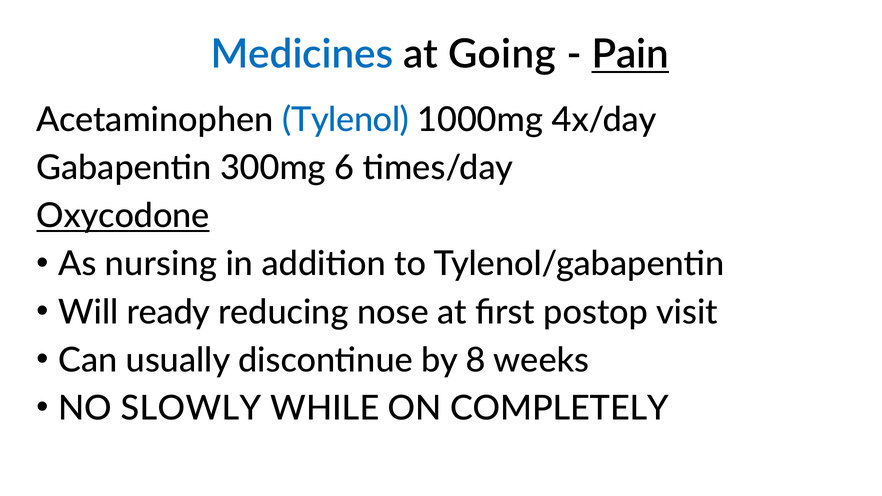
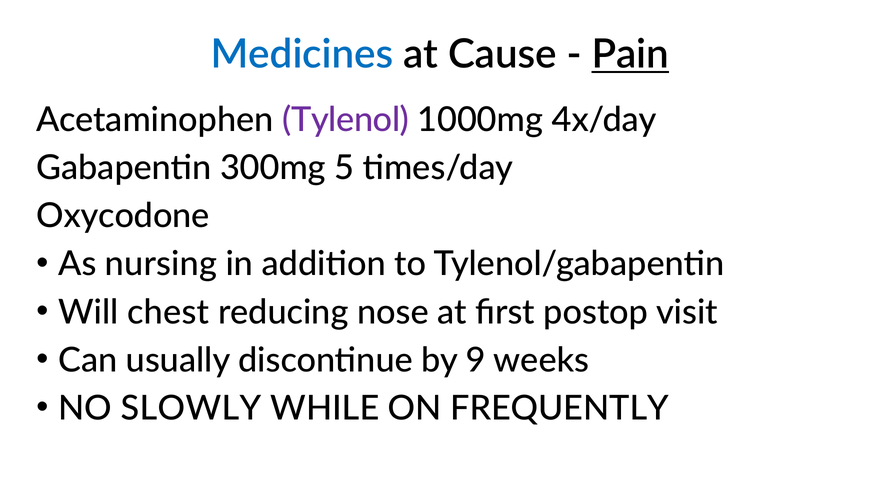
Going: Going -> Cause
Tylenol colour: blue -> purple
6: 6 -> 5
Oxycodone underline: present -> none
ready: ready -> chest
8: 8 -> 9
COMPLETELY: COMPLETELY -> FREQUENTLY
